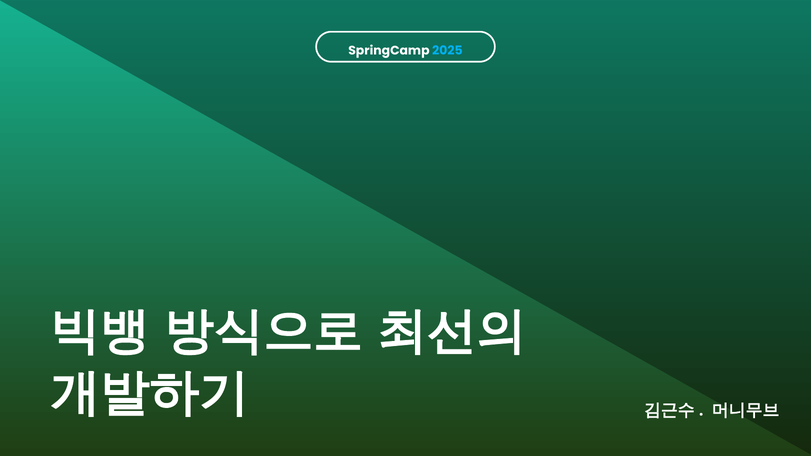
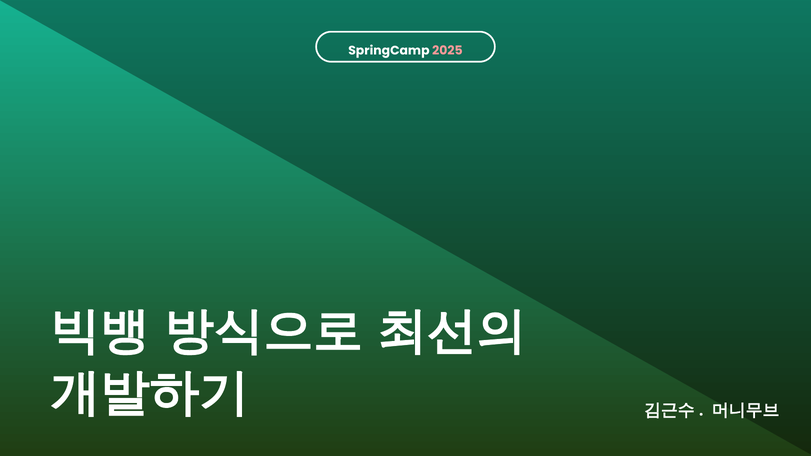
2025 colour: light blue -> pink
